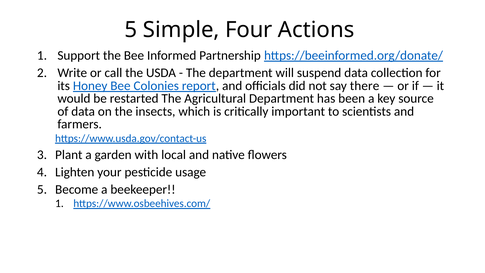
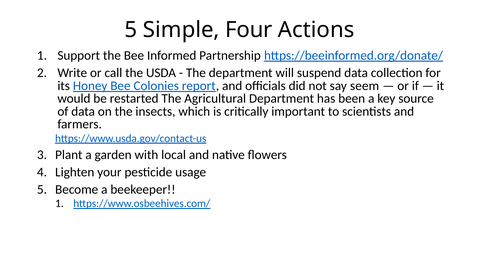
there: there -> seem
